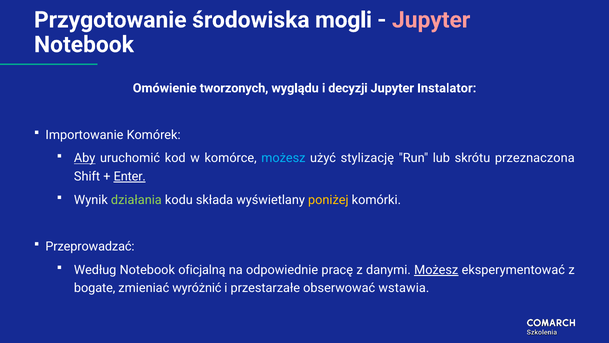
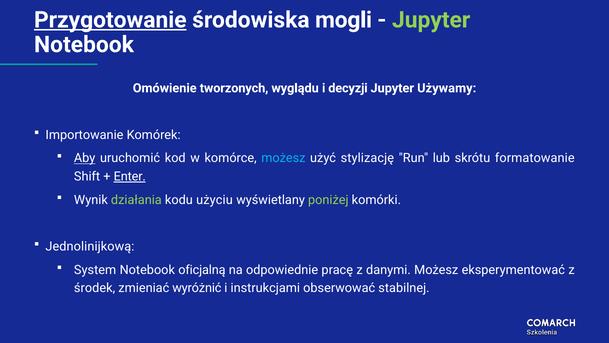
Przygotowanie underline: none -> present
Jupyter at (431, 20) colour: pink -> light green
Instalator: Instalator -> Używamy
przeznaczona: przeznaczona -> formatowanie
składa: składa -> użyciu
poniżej colour: yellow -> light green
Przeprowadzać: Przeprowadzać -> Jednolinijkową
Według: Według -> System
Możesz at (436, 270) underline: present -> none
bogate: bogate -> środek
przestarzałe: przestarzałe -> instrukcjami
wstawia: wstawia -> stabilnej
